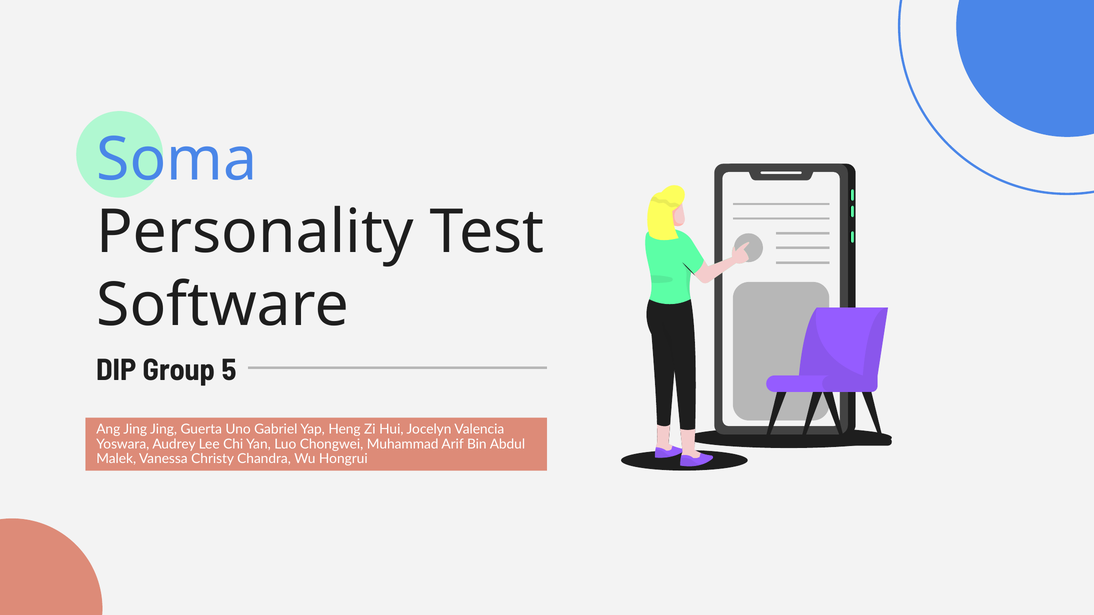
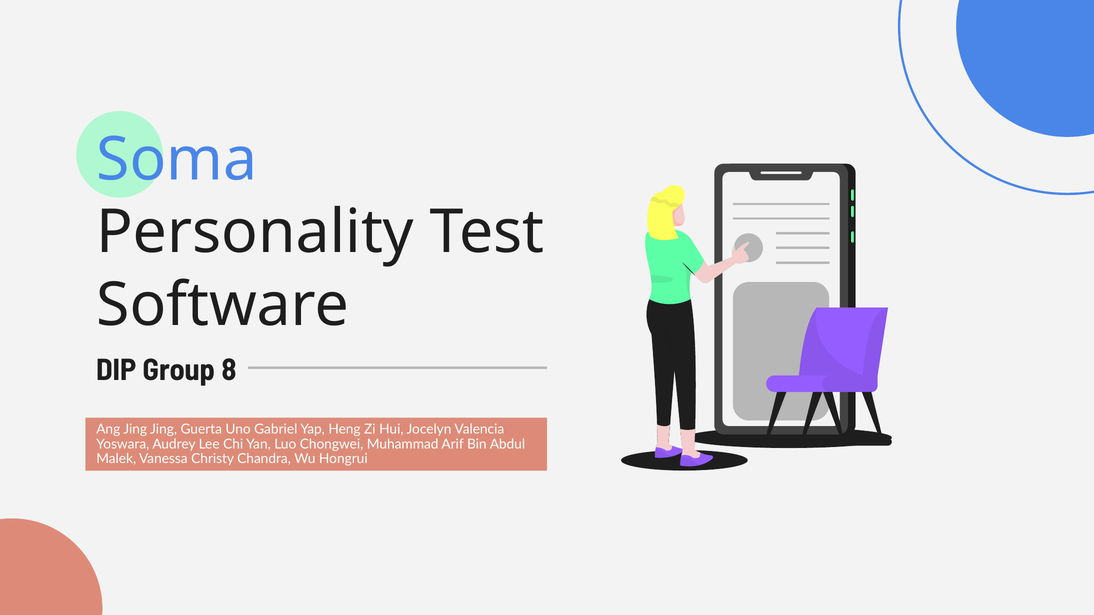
5: 5 -> 8
